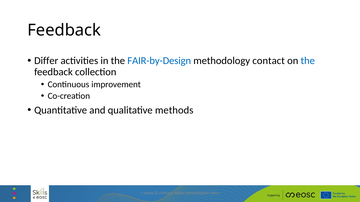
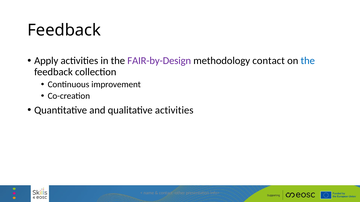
Differ: Differ -> Apply
FAIR-by-Design colour: blue -> purple
qualitative methods: methods -> activities
